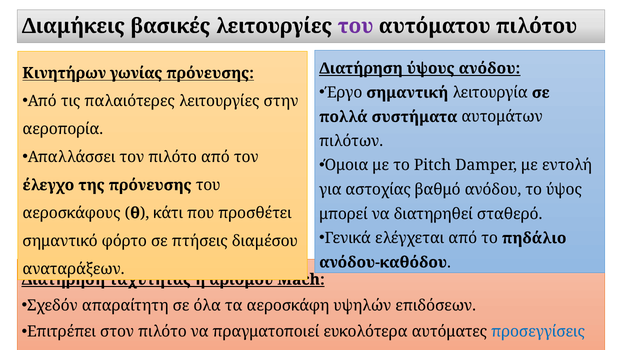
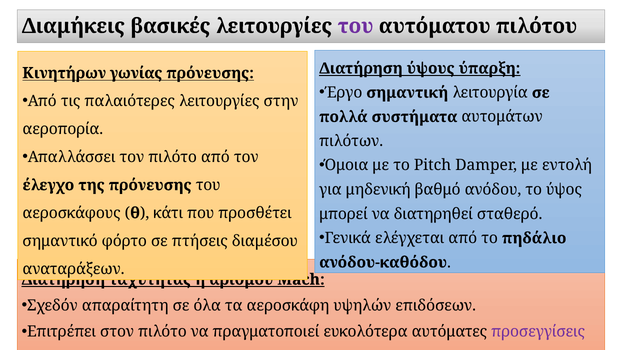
ύψους ανόδου: ανόδου -> ύπαρξη
αστοχίας: αστοχίας -> μηδενική
προσεγγίσεις colour: blue -> purple
